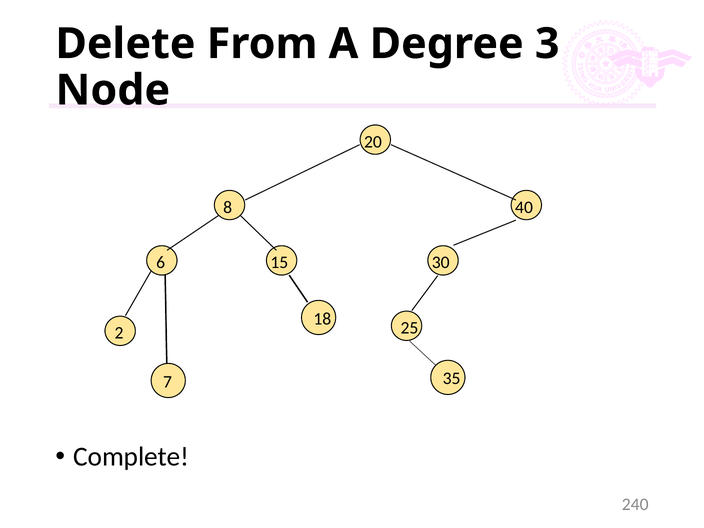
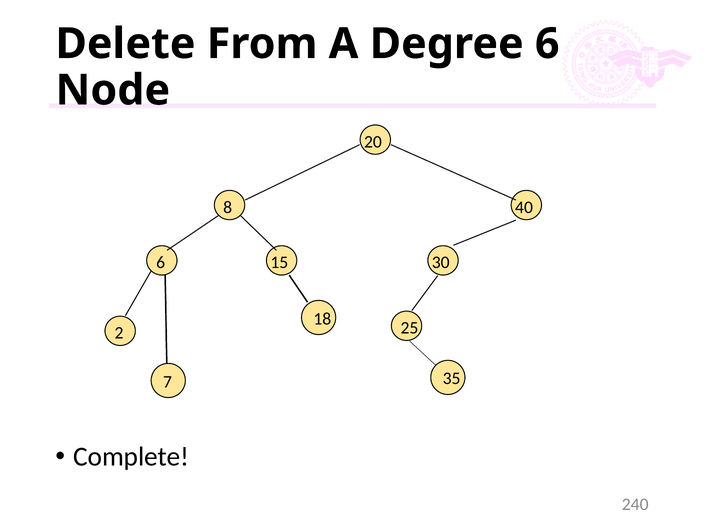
Degree 3: 3 -> 6
